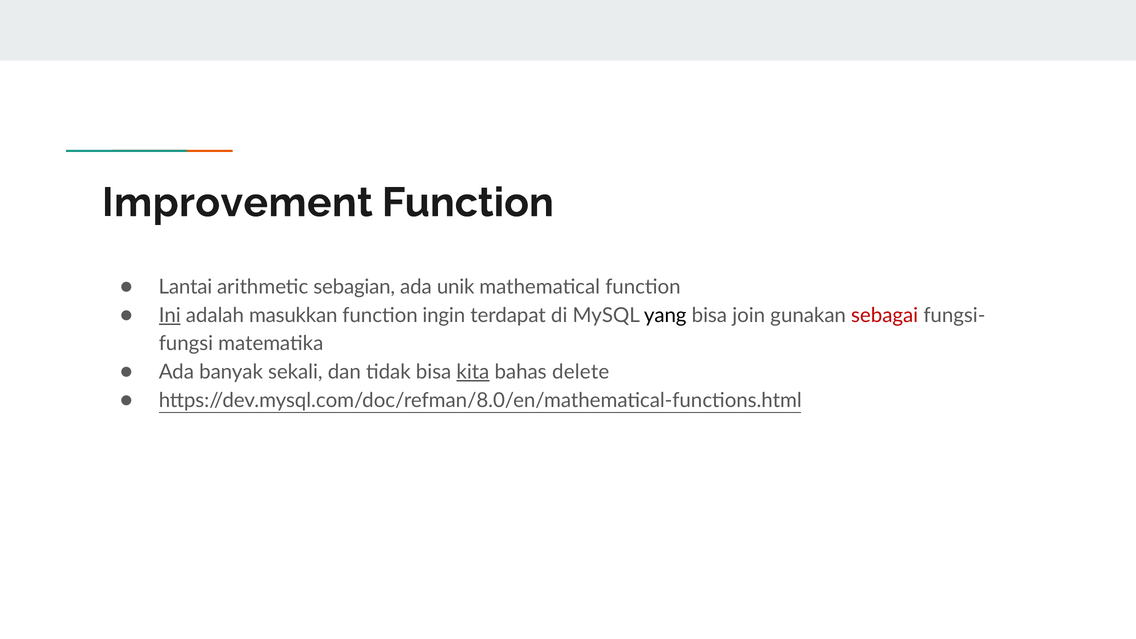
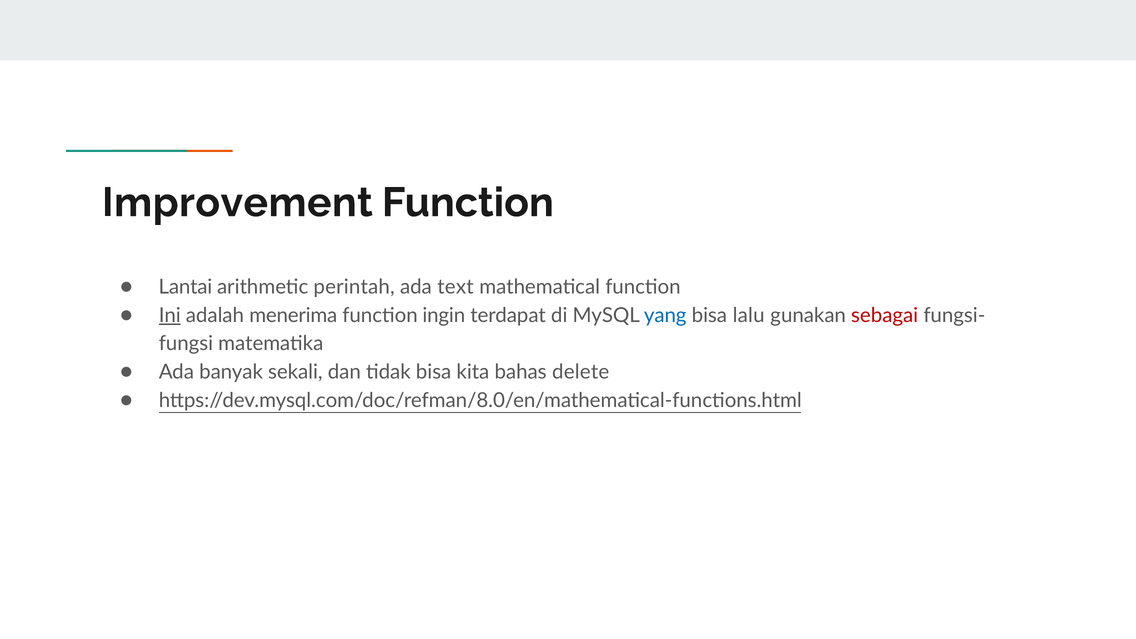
sebagian: sebagian -> perintah
unik: unik -> text
masukkan: masukkan -> menerima
yang colour: black -> blue
join: join -> lalu
kita underline: present -> none
